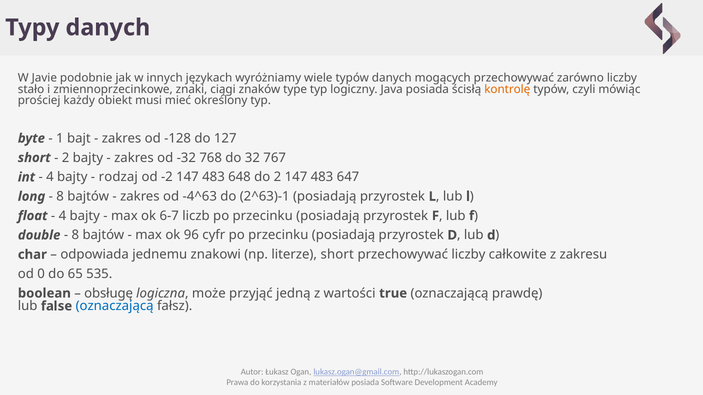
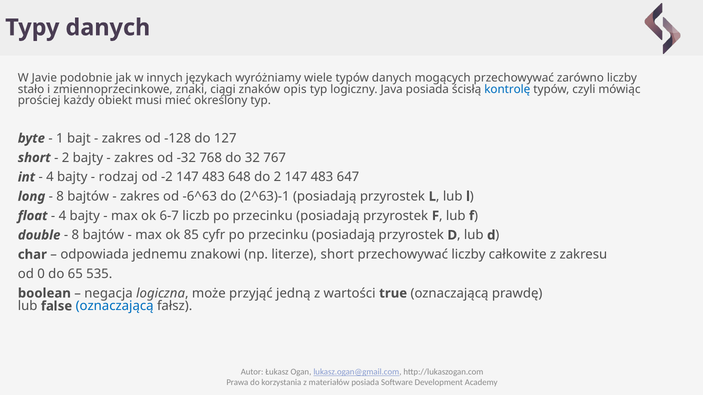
type: type -> opis
kontrolę colour: orange -> blue
-4^63: -4^63 -> -6^63
96: 96 -> 85
obsługę: obsługę -> negacja
